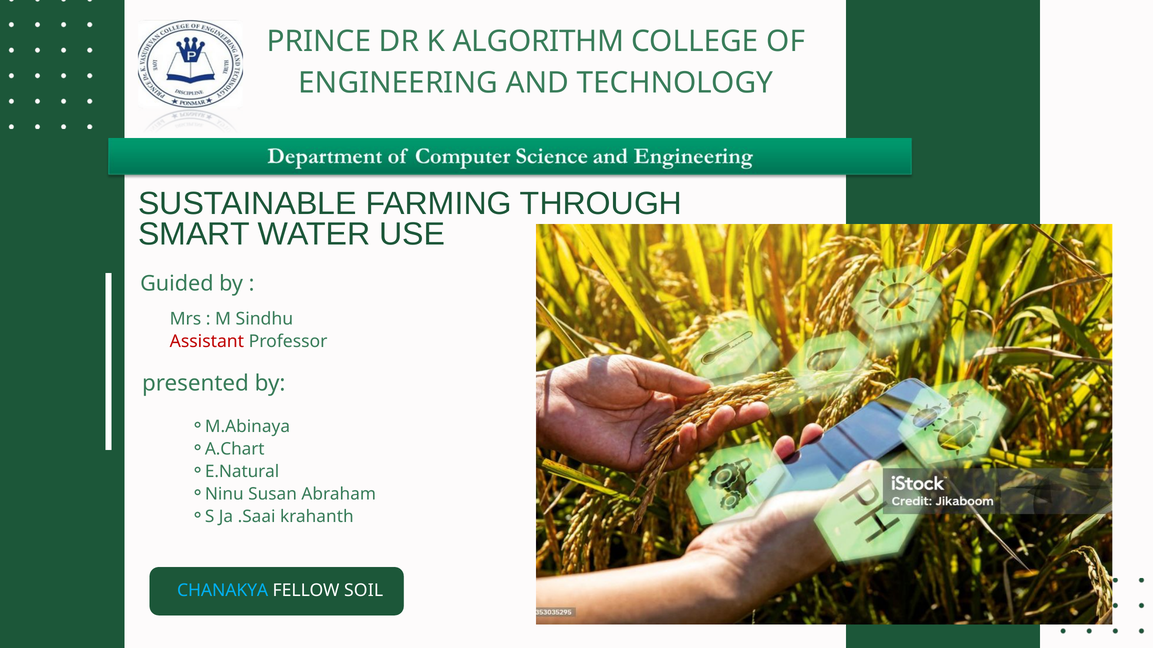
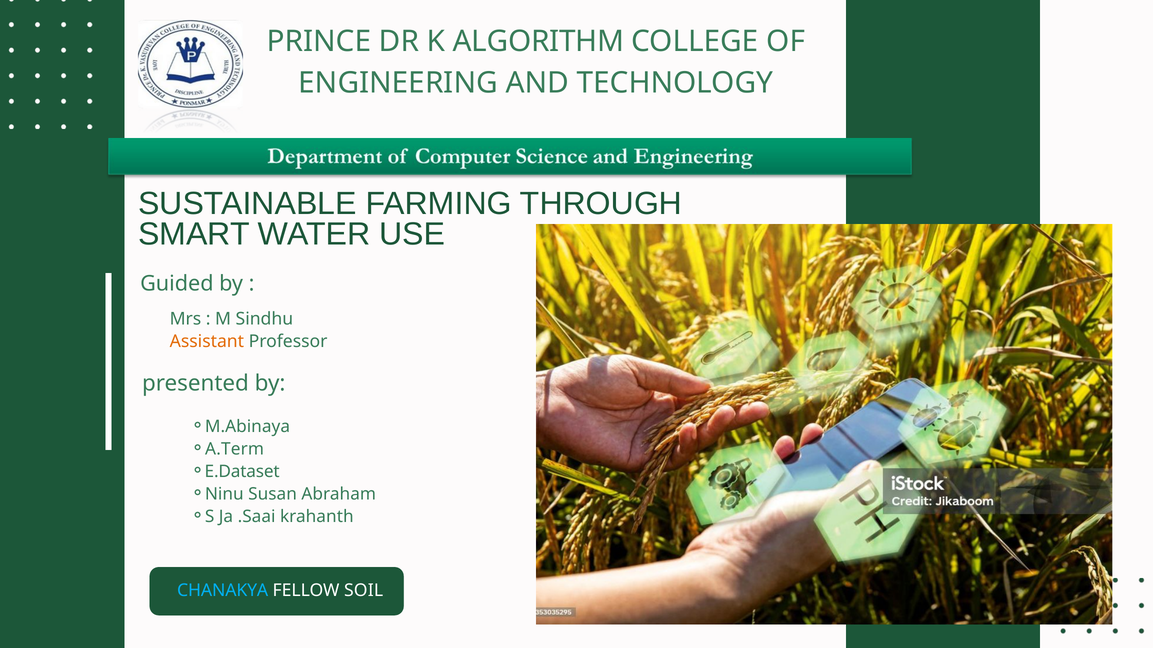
Assistant colour: red -> orange
A.Chart: A.Chart -> A.Term
E.Natural: E.Natural -> E.Dataset
